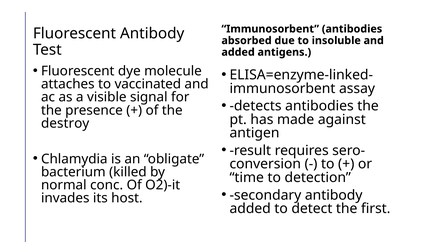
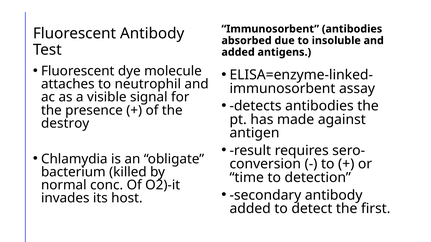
vaccinated: vaccinated -> neutrophil
